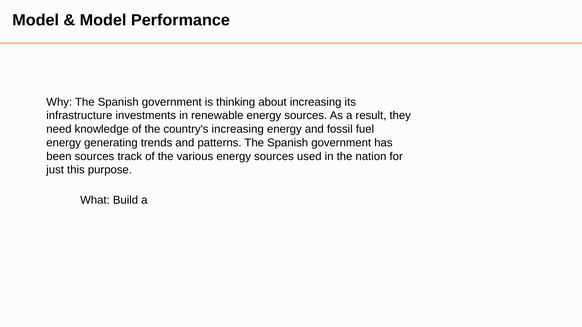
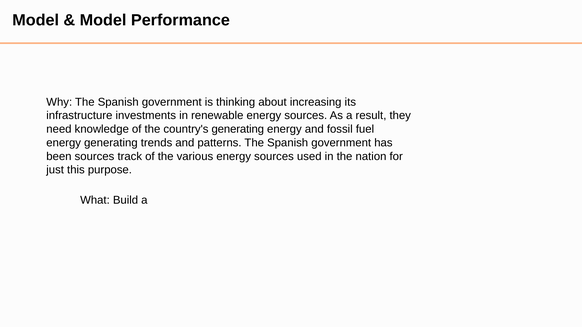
country's increasing: increasing -> generating
